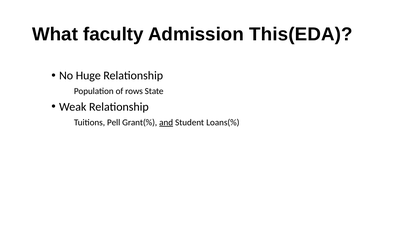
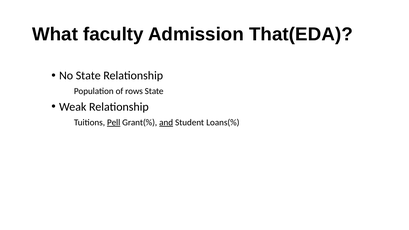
This(EDA: This(EDA -> That(EDA
No Huge: Huge -> State
Pell underline: none -> present
